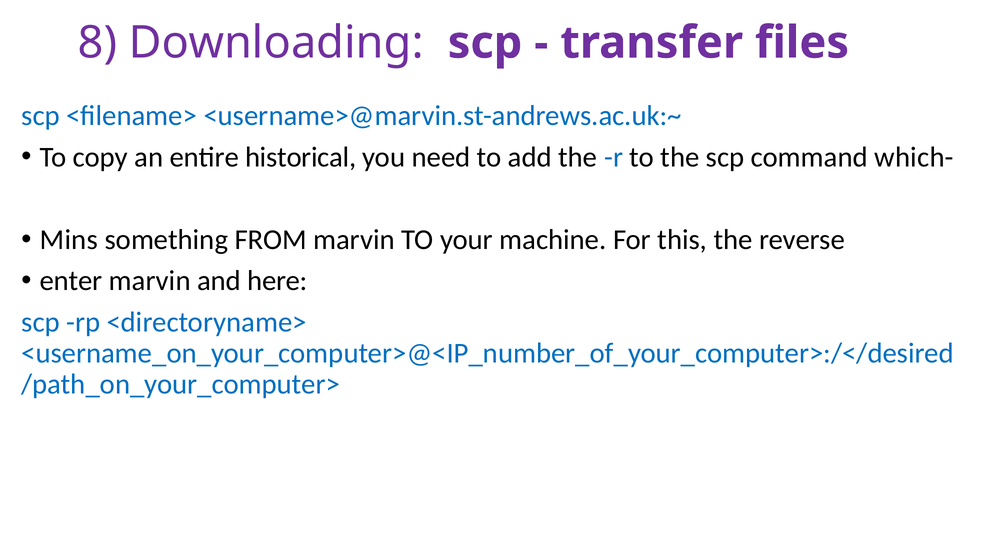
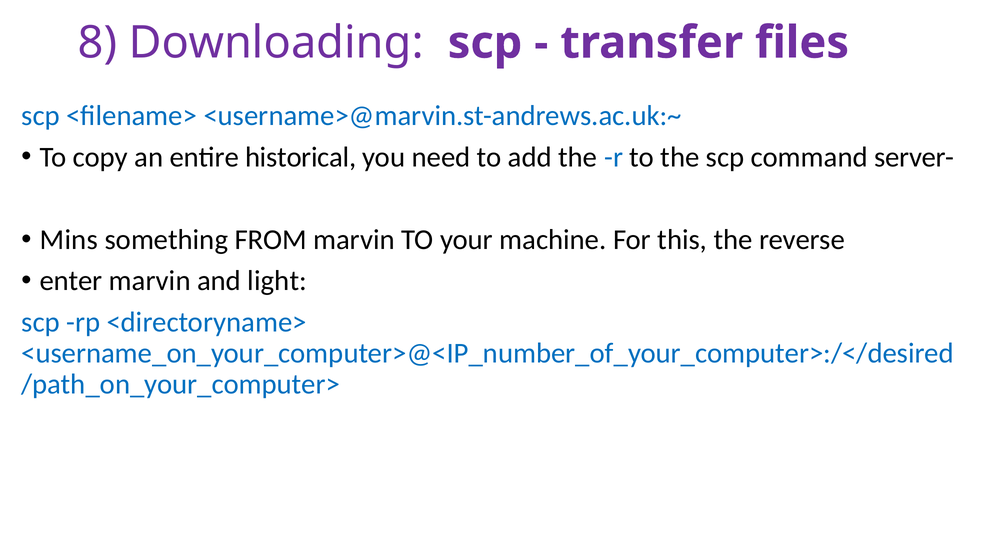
which-: which- -> server-
here: here -> light
